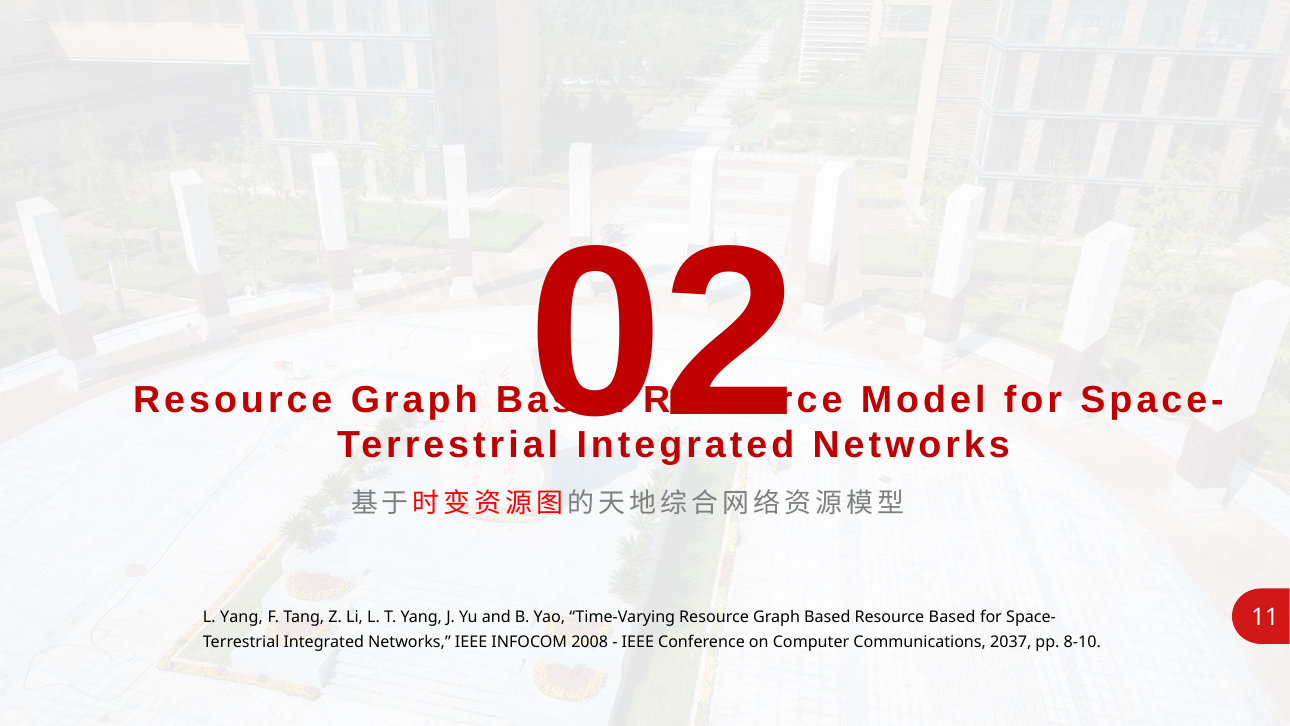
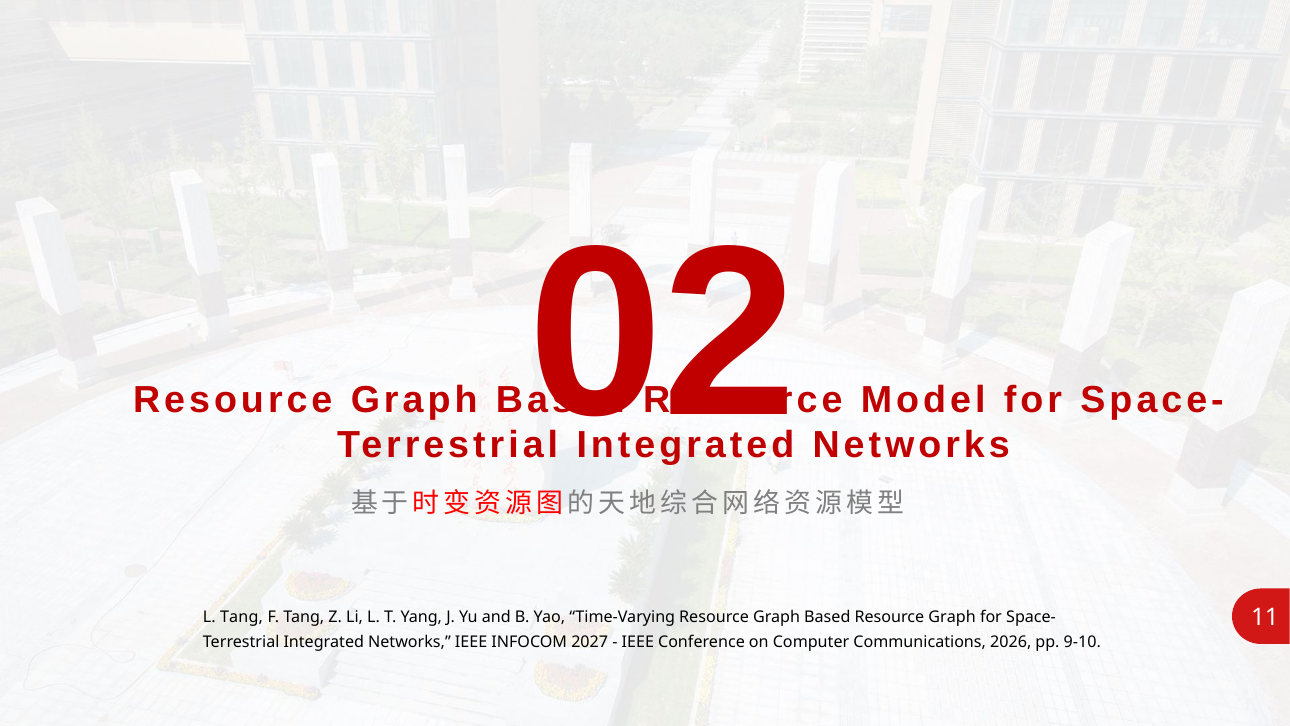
L Yang: Yang -> Tang
Based Resource Based: Based -> Graph
2008: 2008 -> 2027
2037: 2037 -> 2026
8-10: 8-10 -> 9-10
